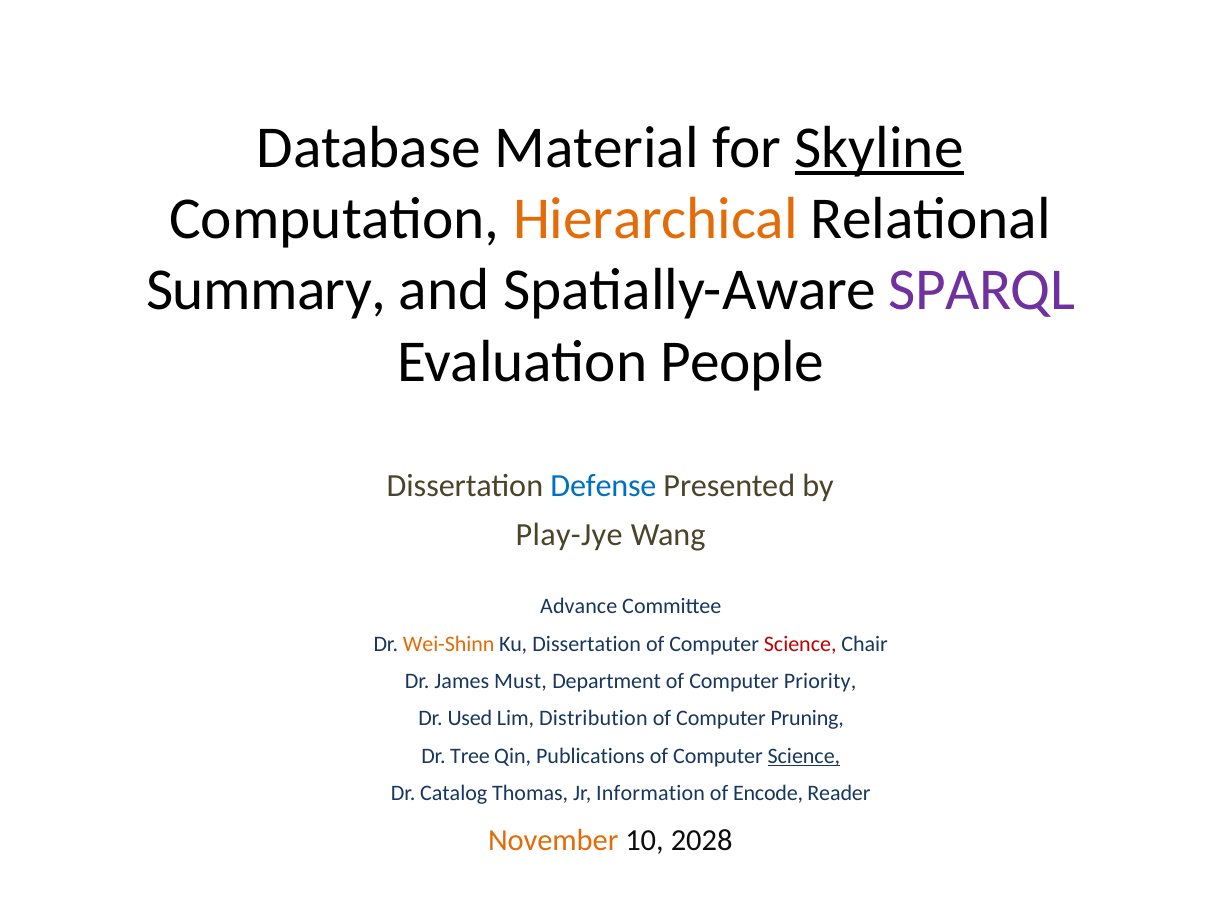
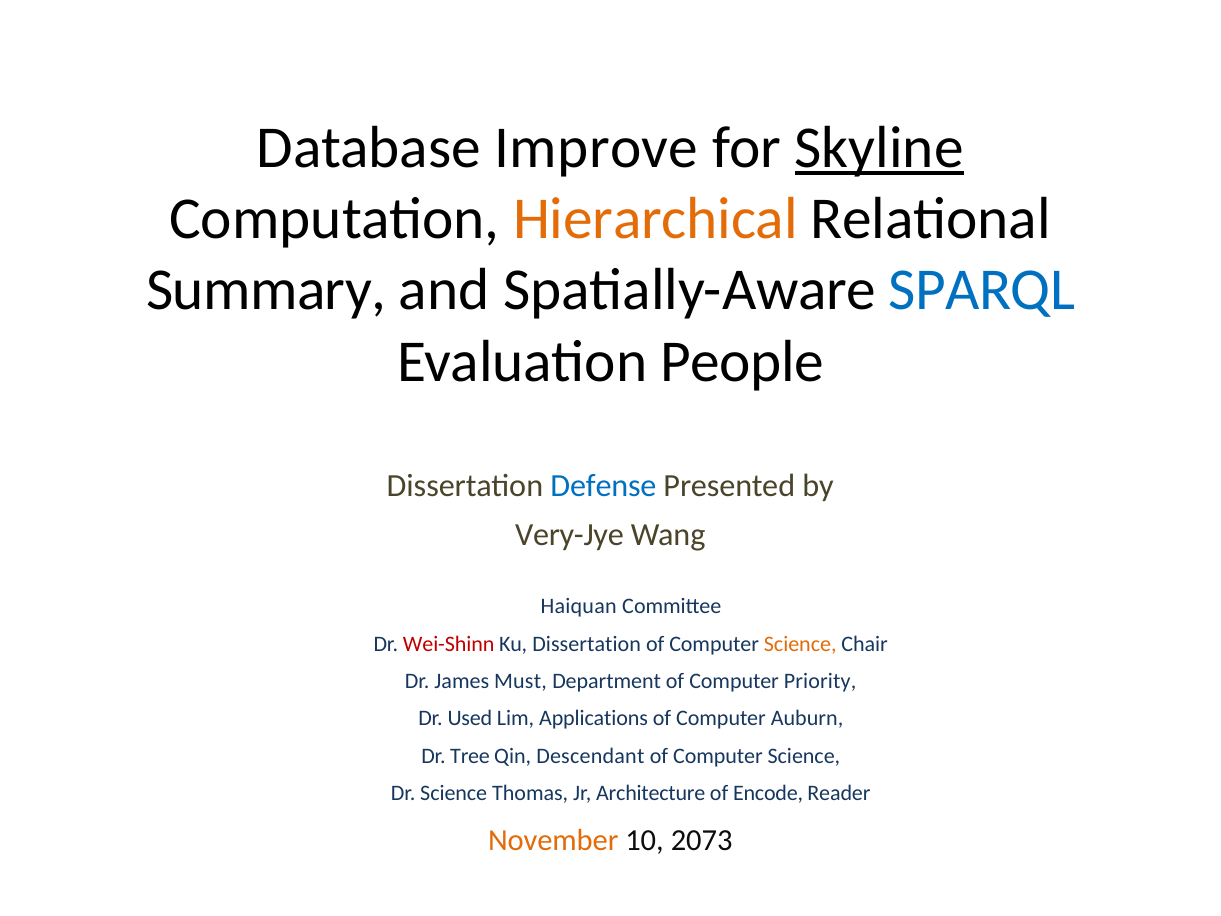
Material: Material -> Improve
SPARQL colour: purple -> blue
Play-Jye: Play-Jye -> Very-Jye
Advance: Advance -> Haiquan
Wei-Shinn colour: orange -> red
Science at (800, 644) colour: red -> orange
Distribution: Distribution -> Applications
Pruning: Pruning -> Auburn
Publications: Publications -> Descendant
Science at (804, 756) underline: present -> none
Dr Catalog: Catalog -> Science
Information: Information -> Architecture
2028: 2028 -> 2073
